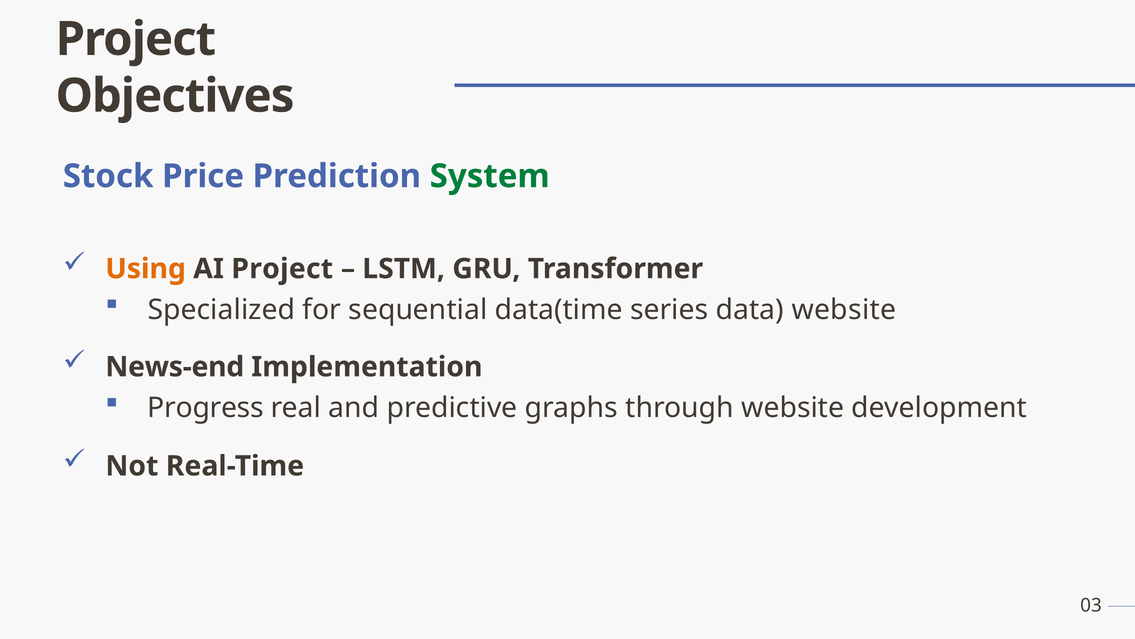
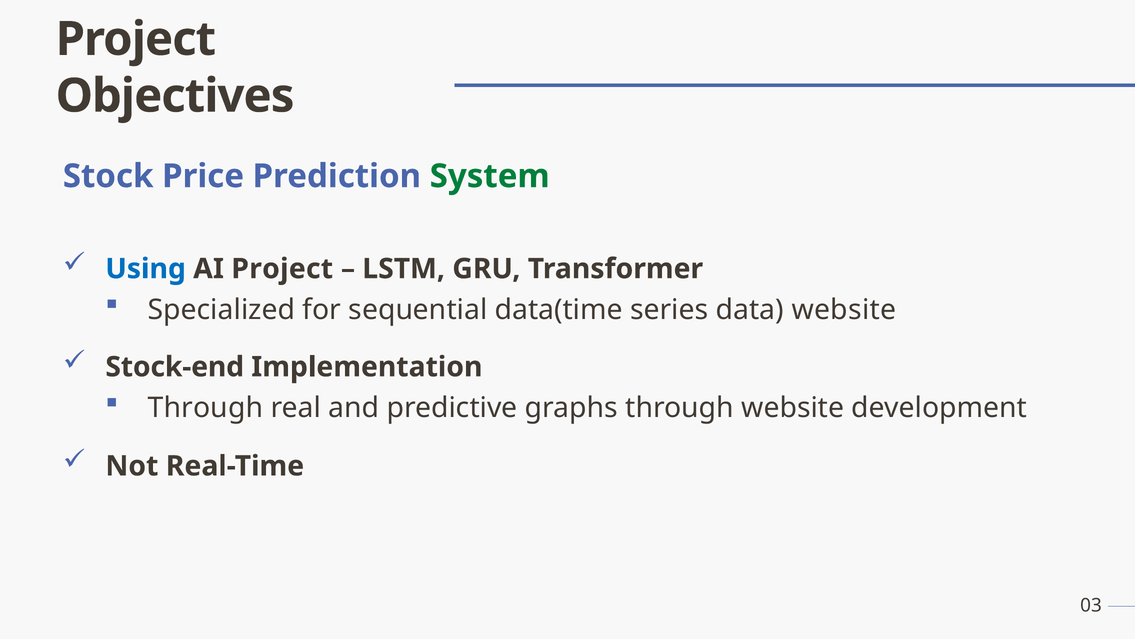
Using colour: orange -> blue
News-end: News-end -> Stock-end
Progress at (206, 408): Progress -> Through
